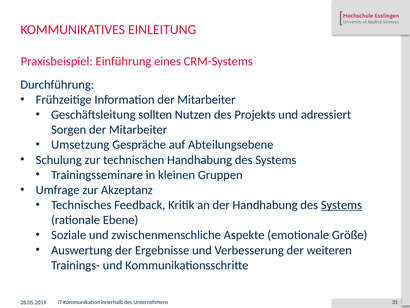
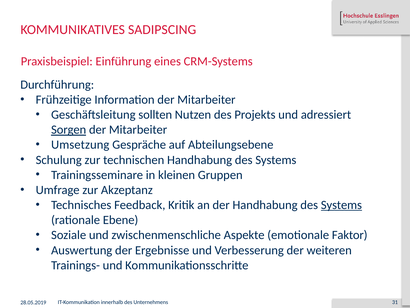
EINLEITUNG: EINLEITUNG -> SADIPSCING
Sorgen underline: none -> present
Größe: Größe -> Faktor
